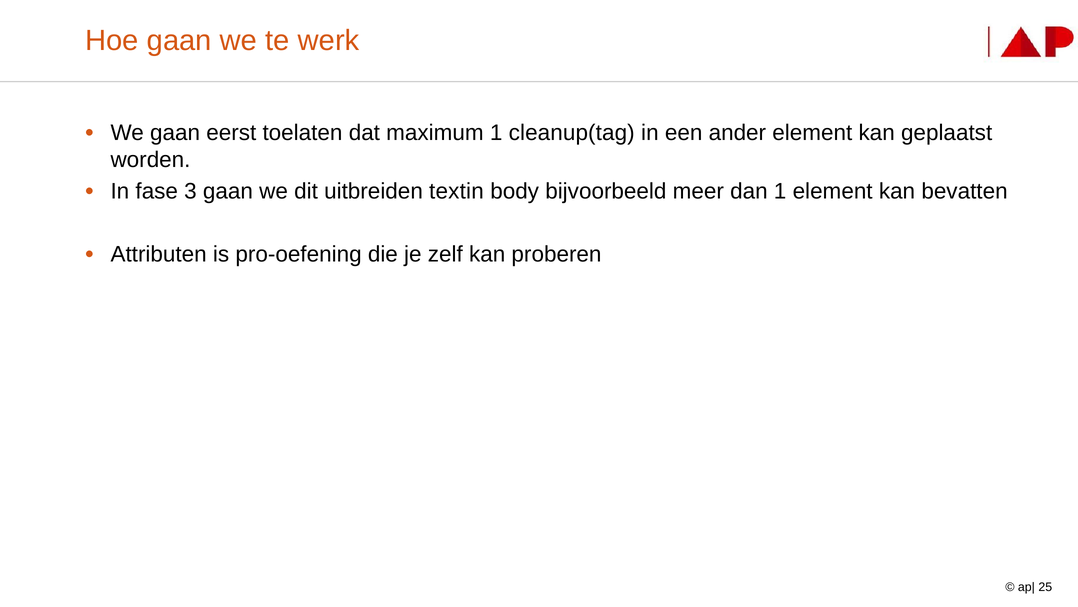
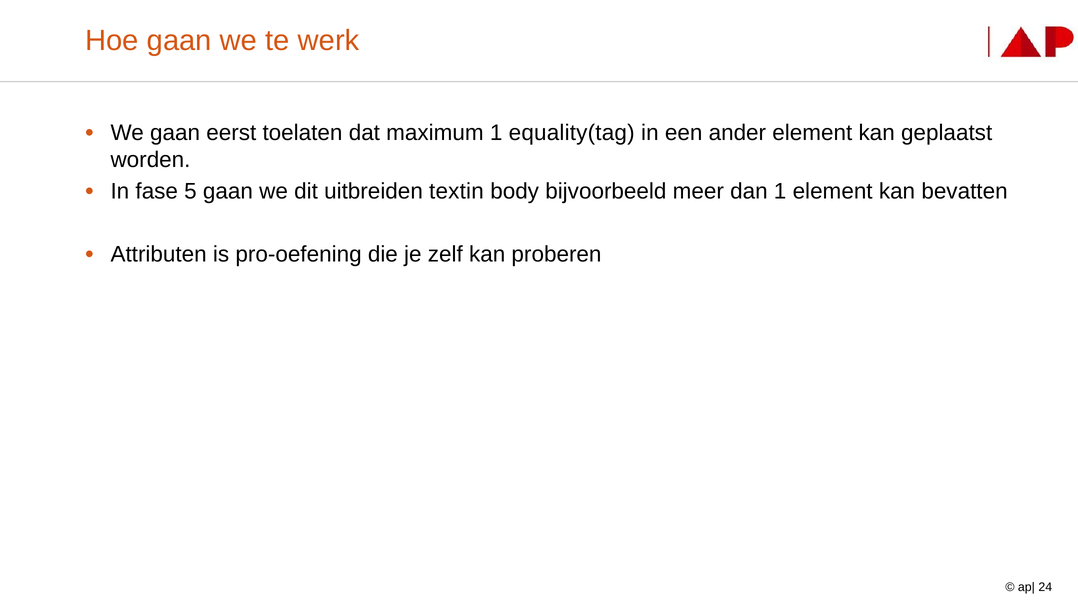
cleanup(tag: cleanup(tag -> equality(tag
3: 3 -> 5
25: 25 -> 24
